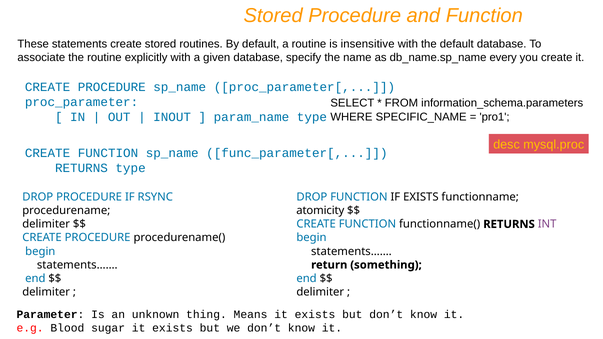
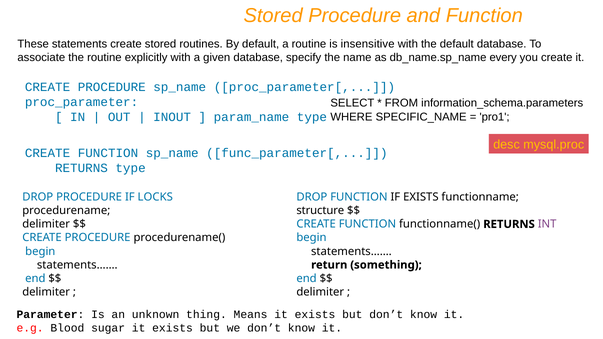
RSYNC: RSYNC -> LOCKS
atomicity: atomicity -> structure
